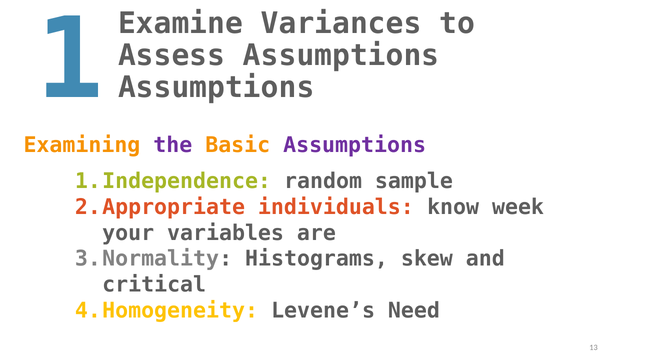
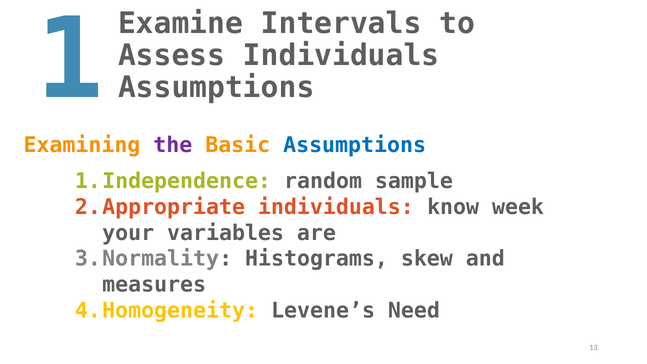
Variances: Variances -> Intervals
Assess Assumptions: Assumptions -> Individuals
Assumptions at (355, 145) colour: purple -> blue
critical: critical -> measures
